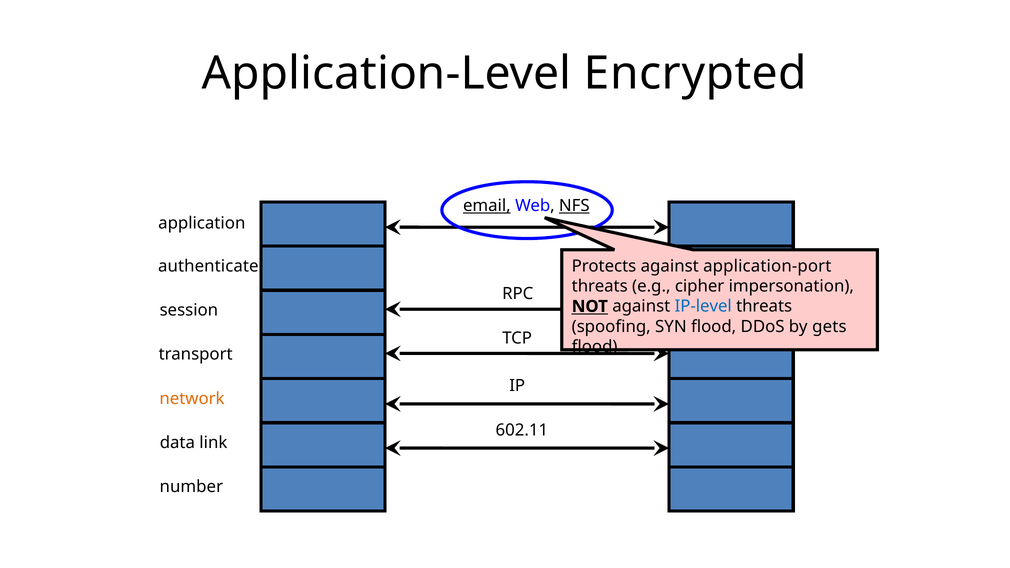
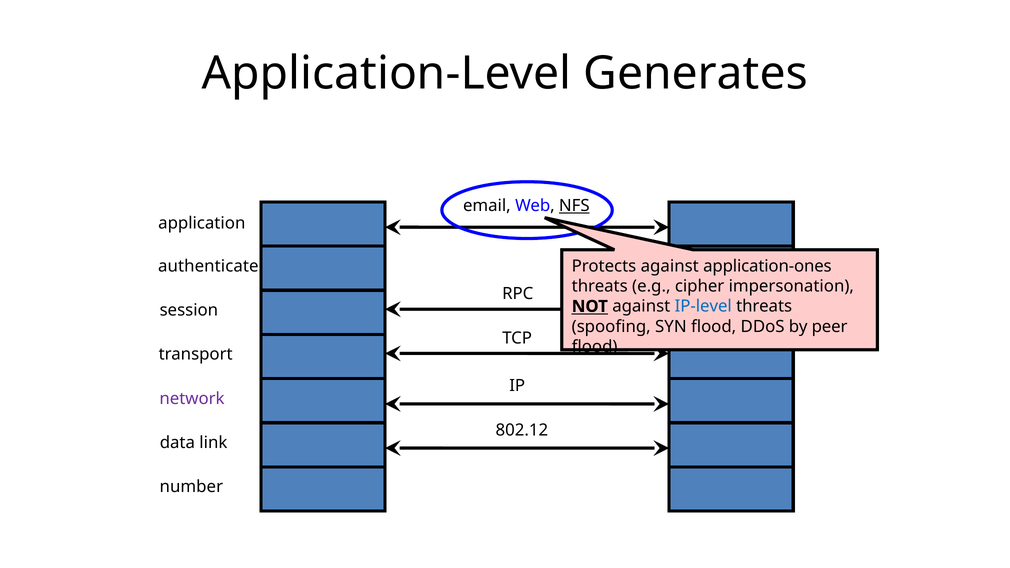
Encrypted: Encrypted -> Generates
email underline: present -> none
application-port: application-port -> application-ones
gets: gets -> peer
network colour: orange -> purple
602.11: 602.11 -> 802.12
